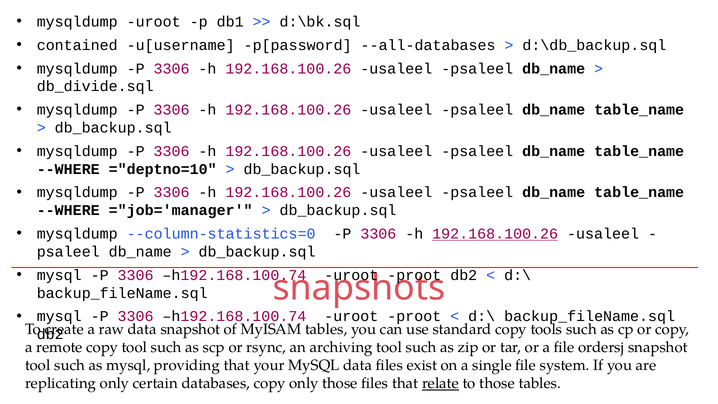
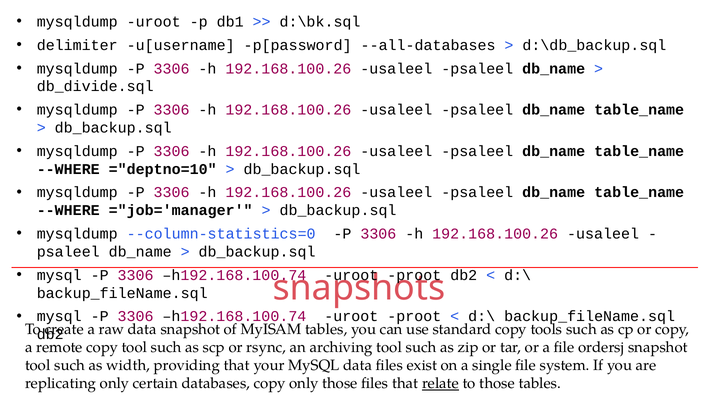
contained: contained -> delimiter
192.168.100.26 at (495, 234) underline: present -> none
as mysql: mysql -> width
